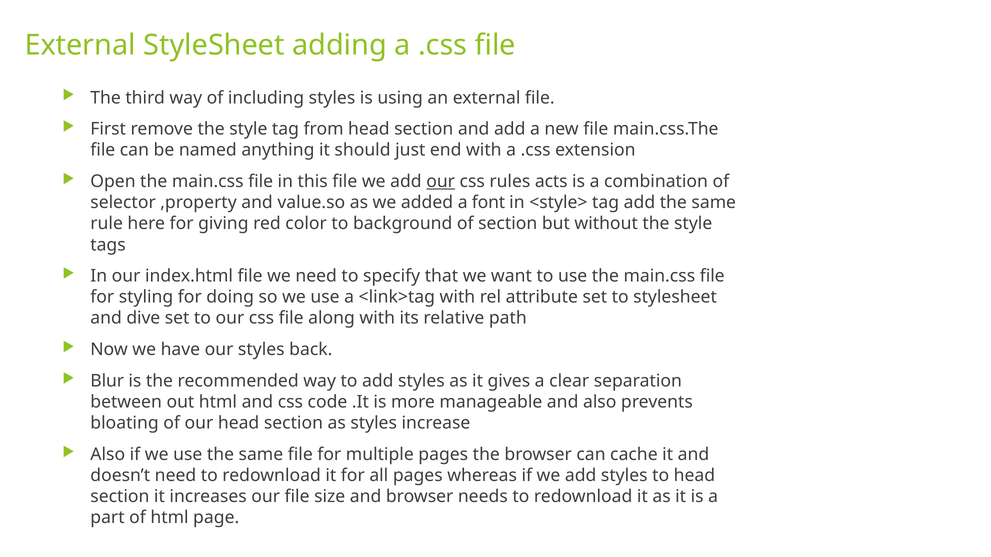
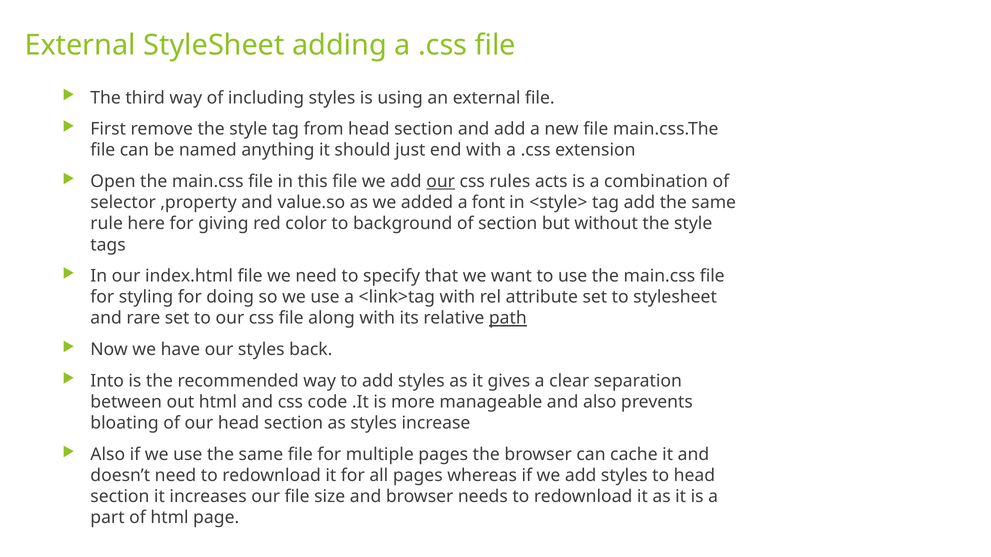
dive: dive -> rare
path underline: none -> present
Blur: Blur -> Into
